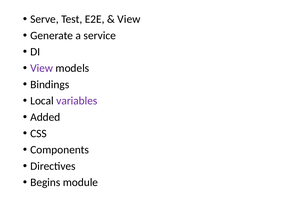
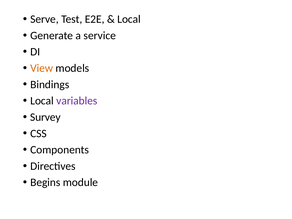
View at (129, 19): View -> Local
View at (42, 68) colour: purple -> orange
Added: Added -> Survey
